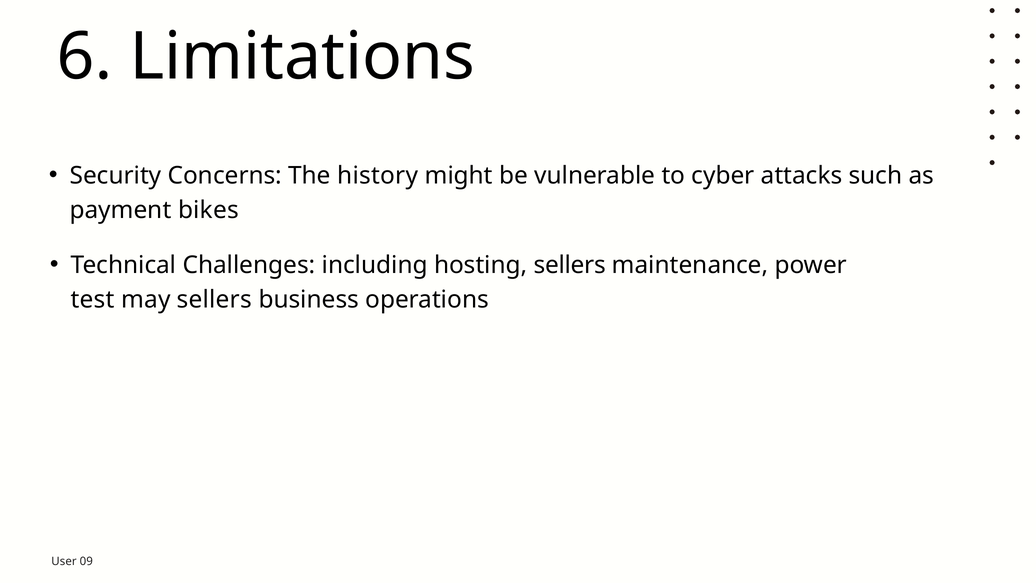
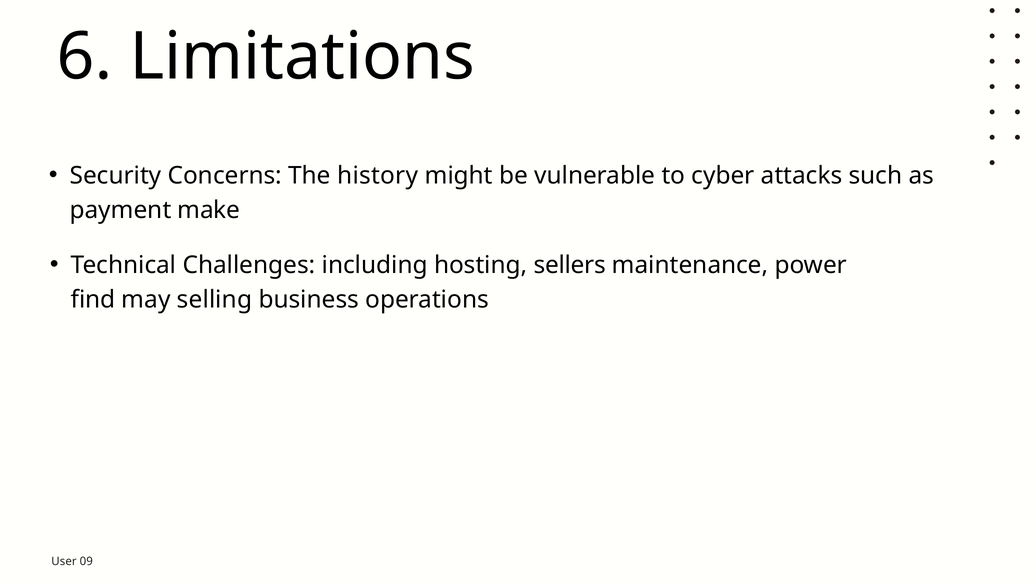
bikes: bikes -> make
test: test -> find
may sellers: sellers -> selling
